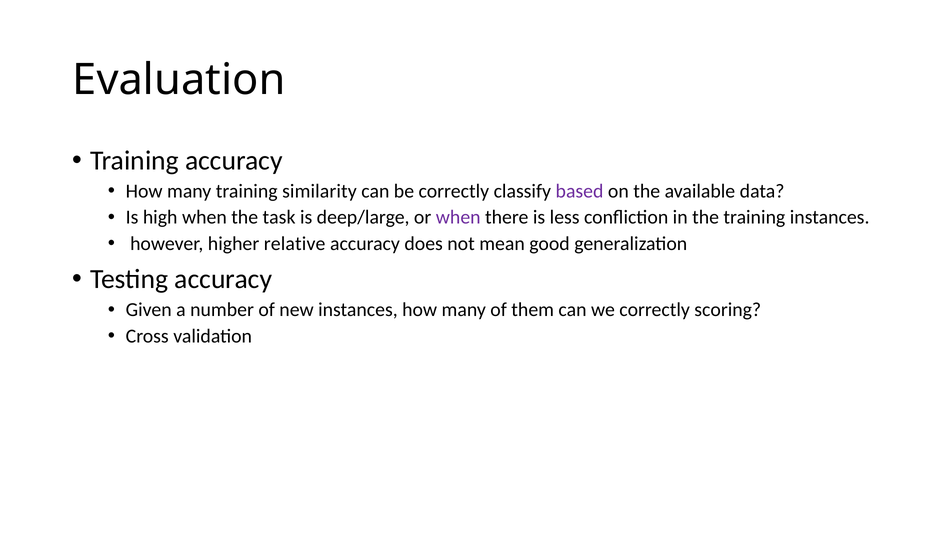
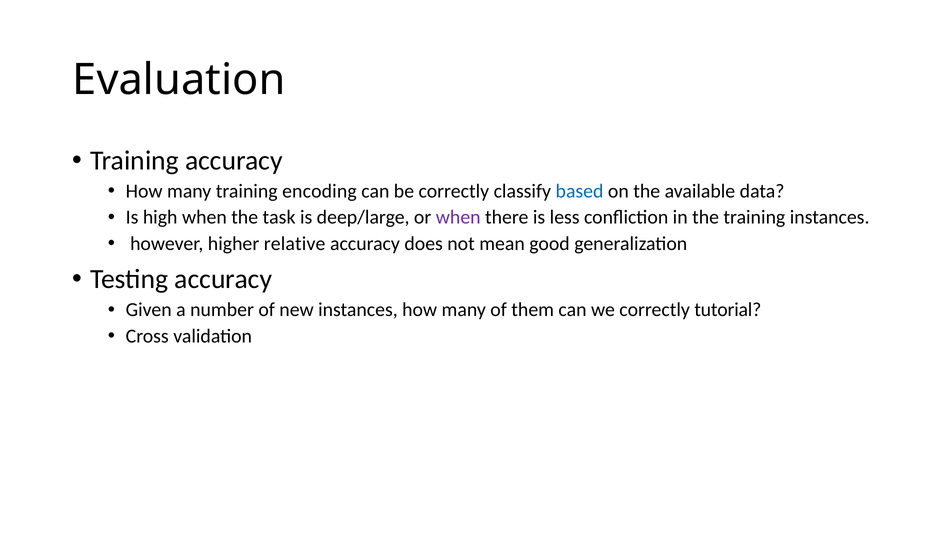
similarity: similarity -> encoding
based colour: purple -> blue
scoring: scoring -> tutorial
